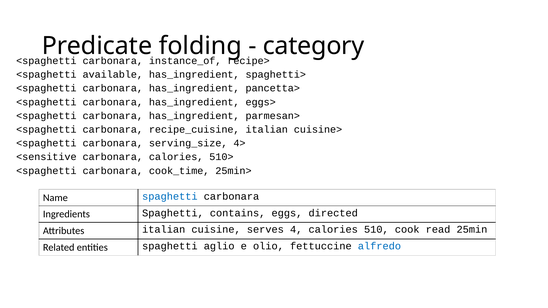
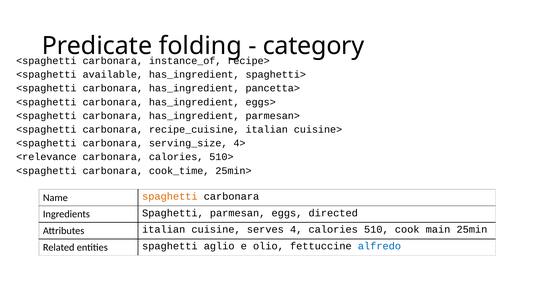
<sensitive: <sensitive -> <relevance
spaghetti at (170, 197) colour: blue -> orange
contains: contains -> parmesan
read: read -> main
